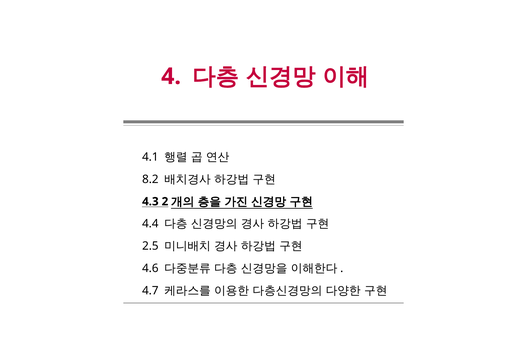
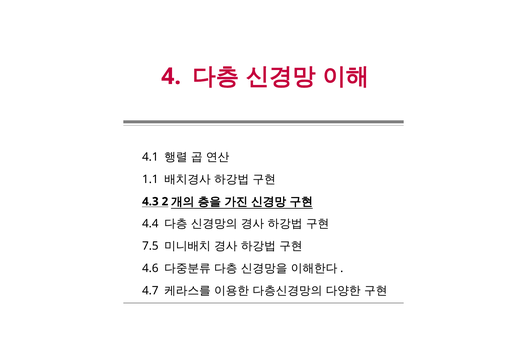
8.2: 8.2 -> 1.1
2.5: 2.5 -> 7.5
